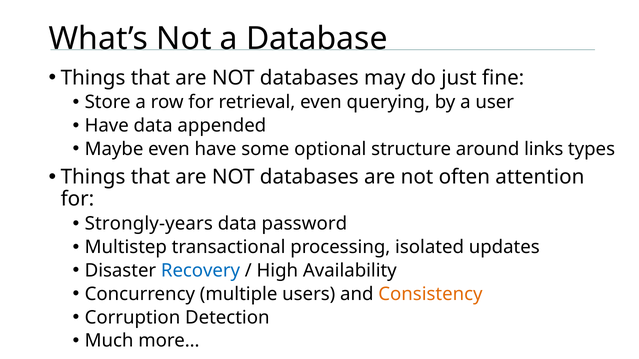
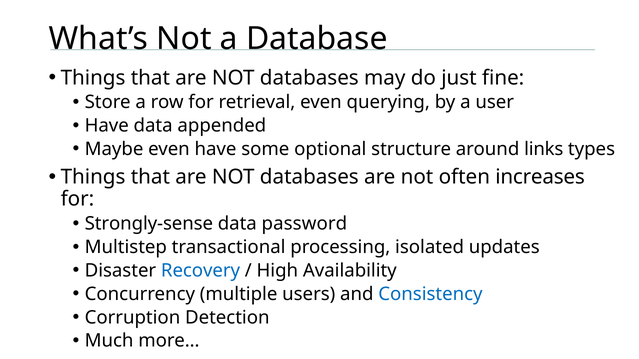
attention: attention -> increases
Strongly-years: Strongly-years -> Strongly-sense
Consistency colour: orange -> blue
